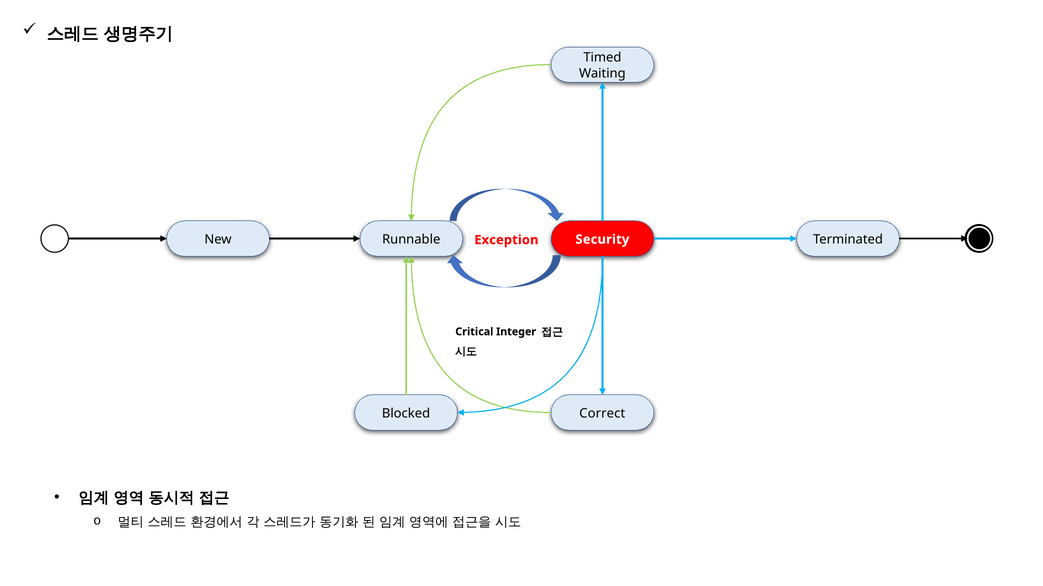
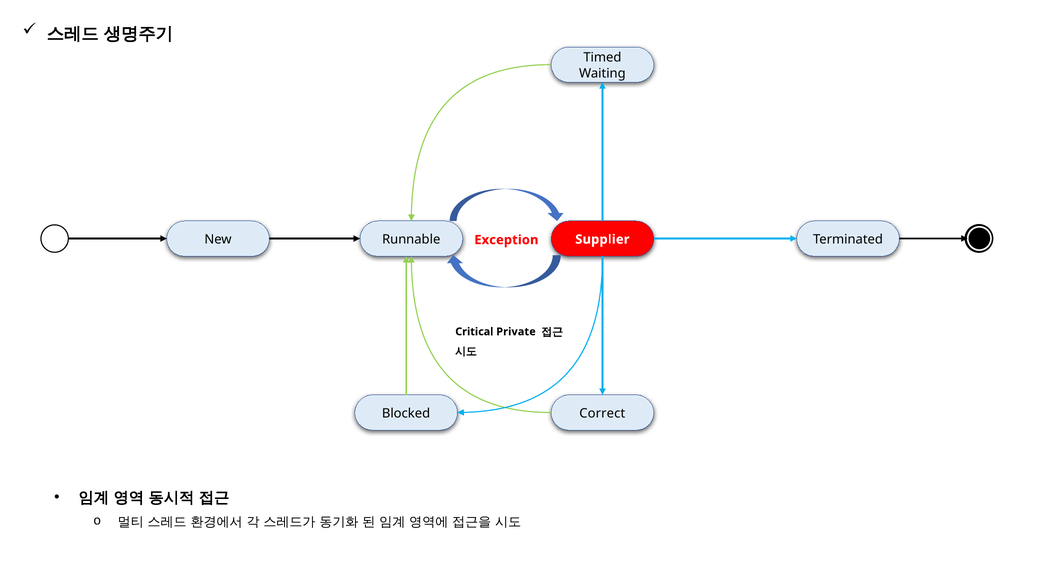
Security: Security -> Supplier
Integer: Integer -> Private
